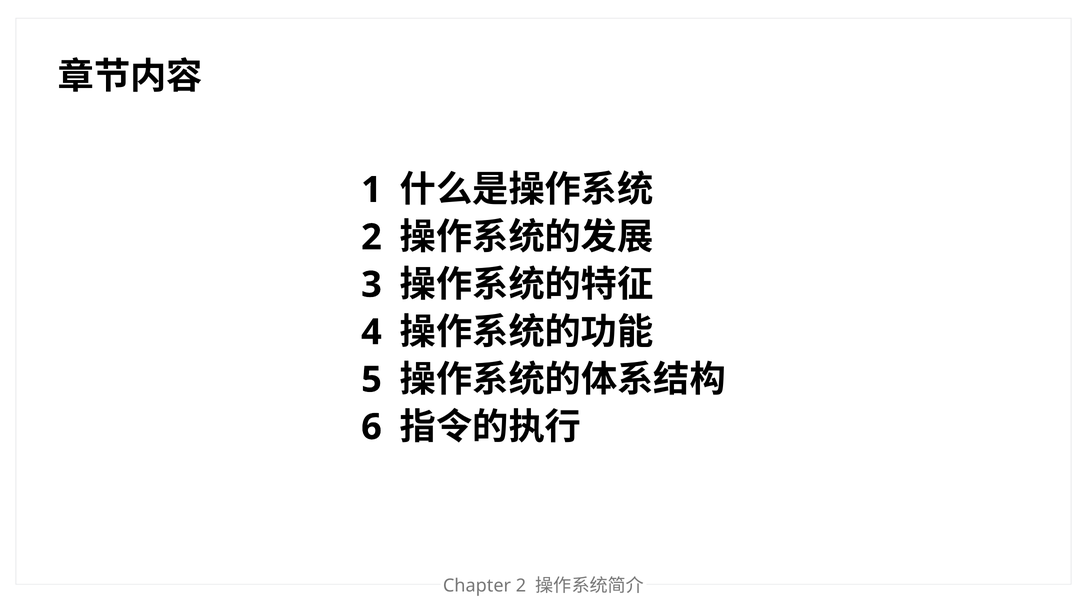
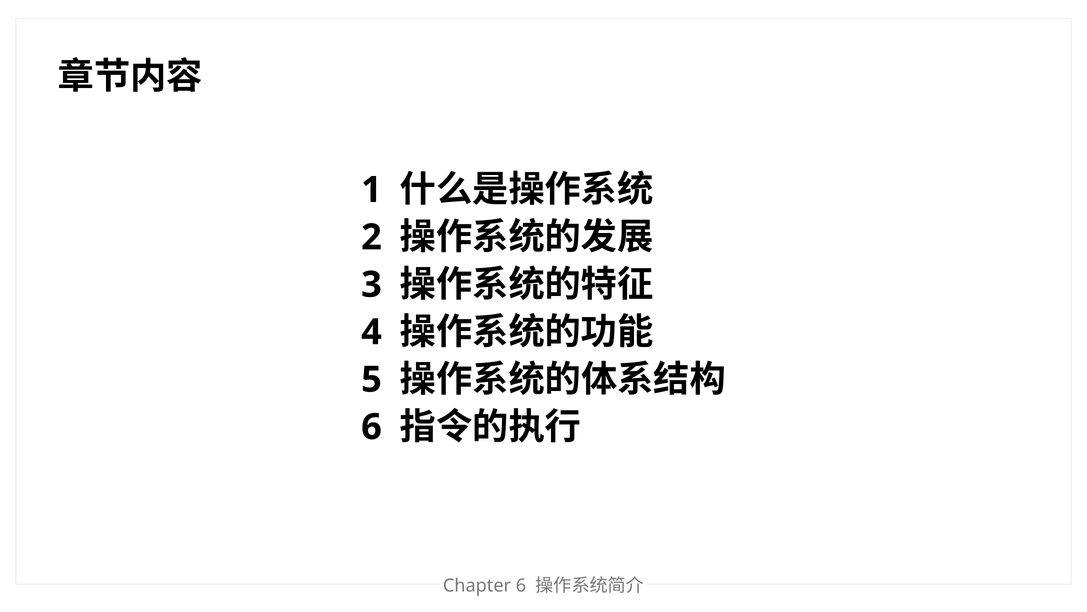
Chapter 2: 2 -> 6
